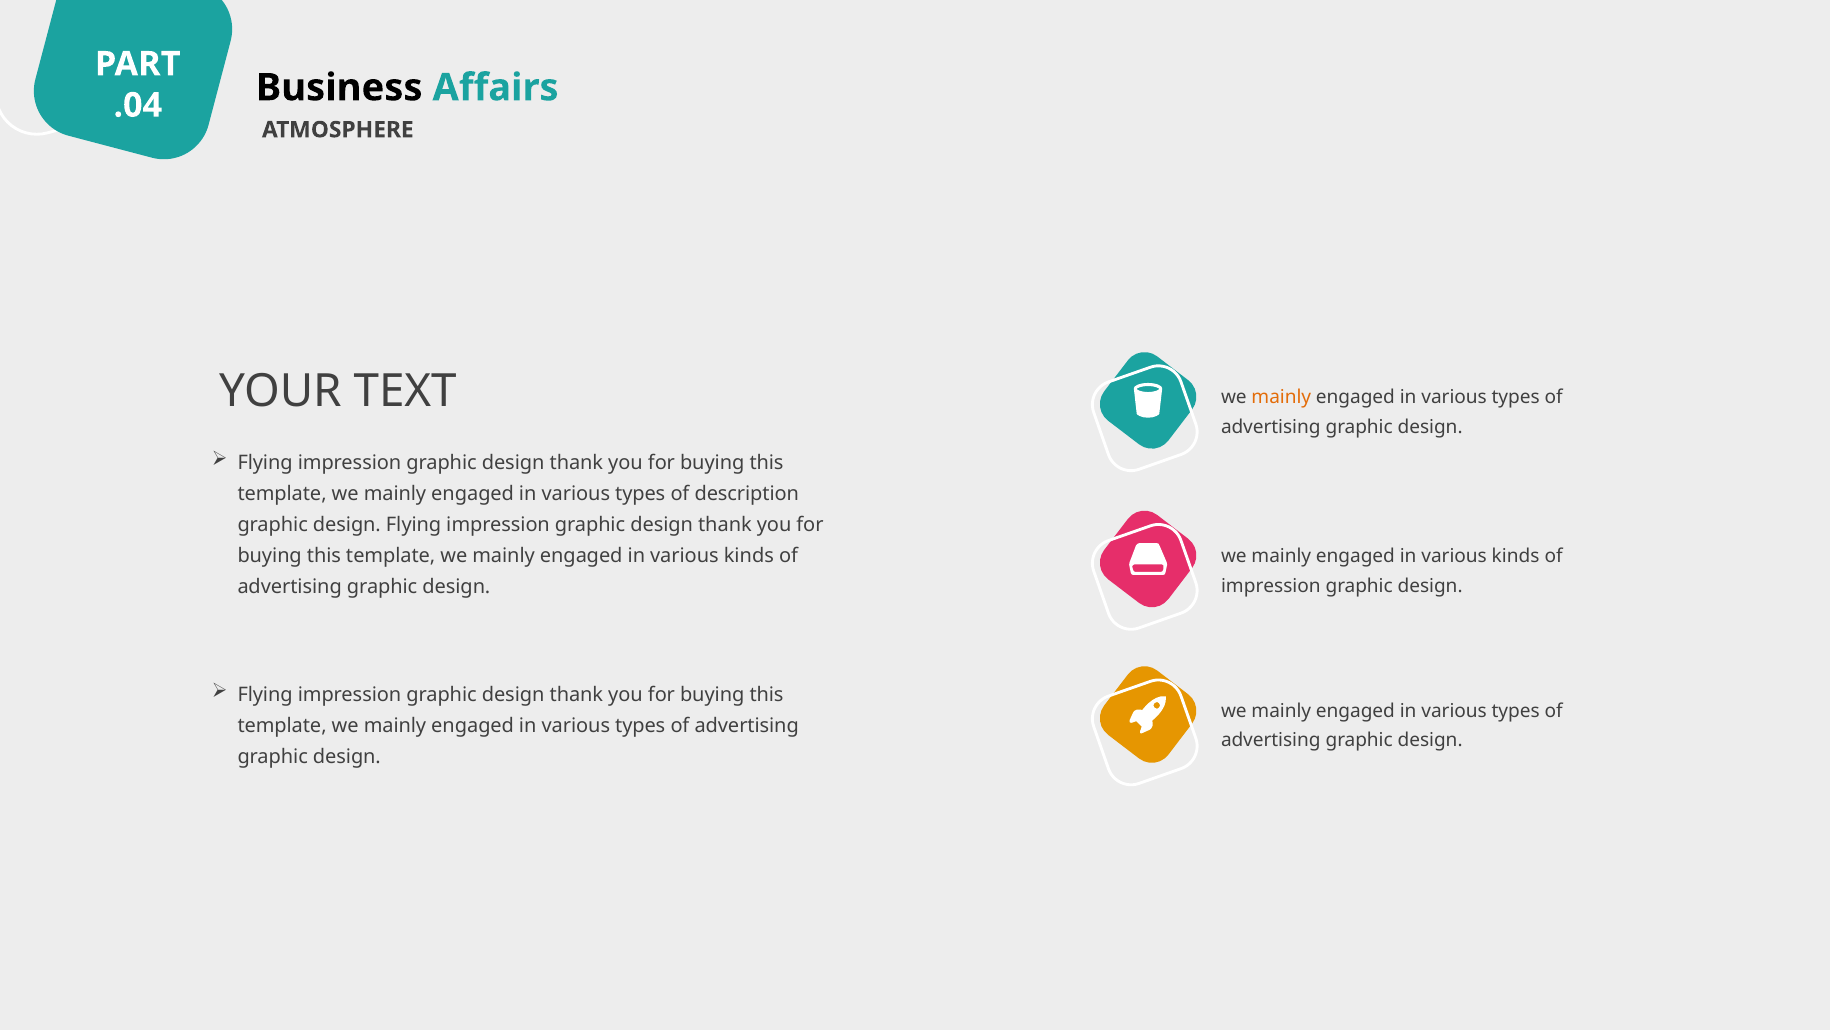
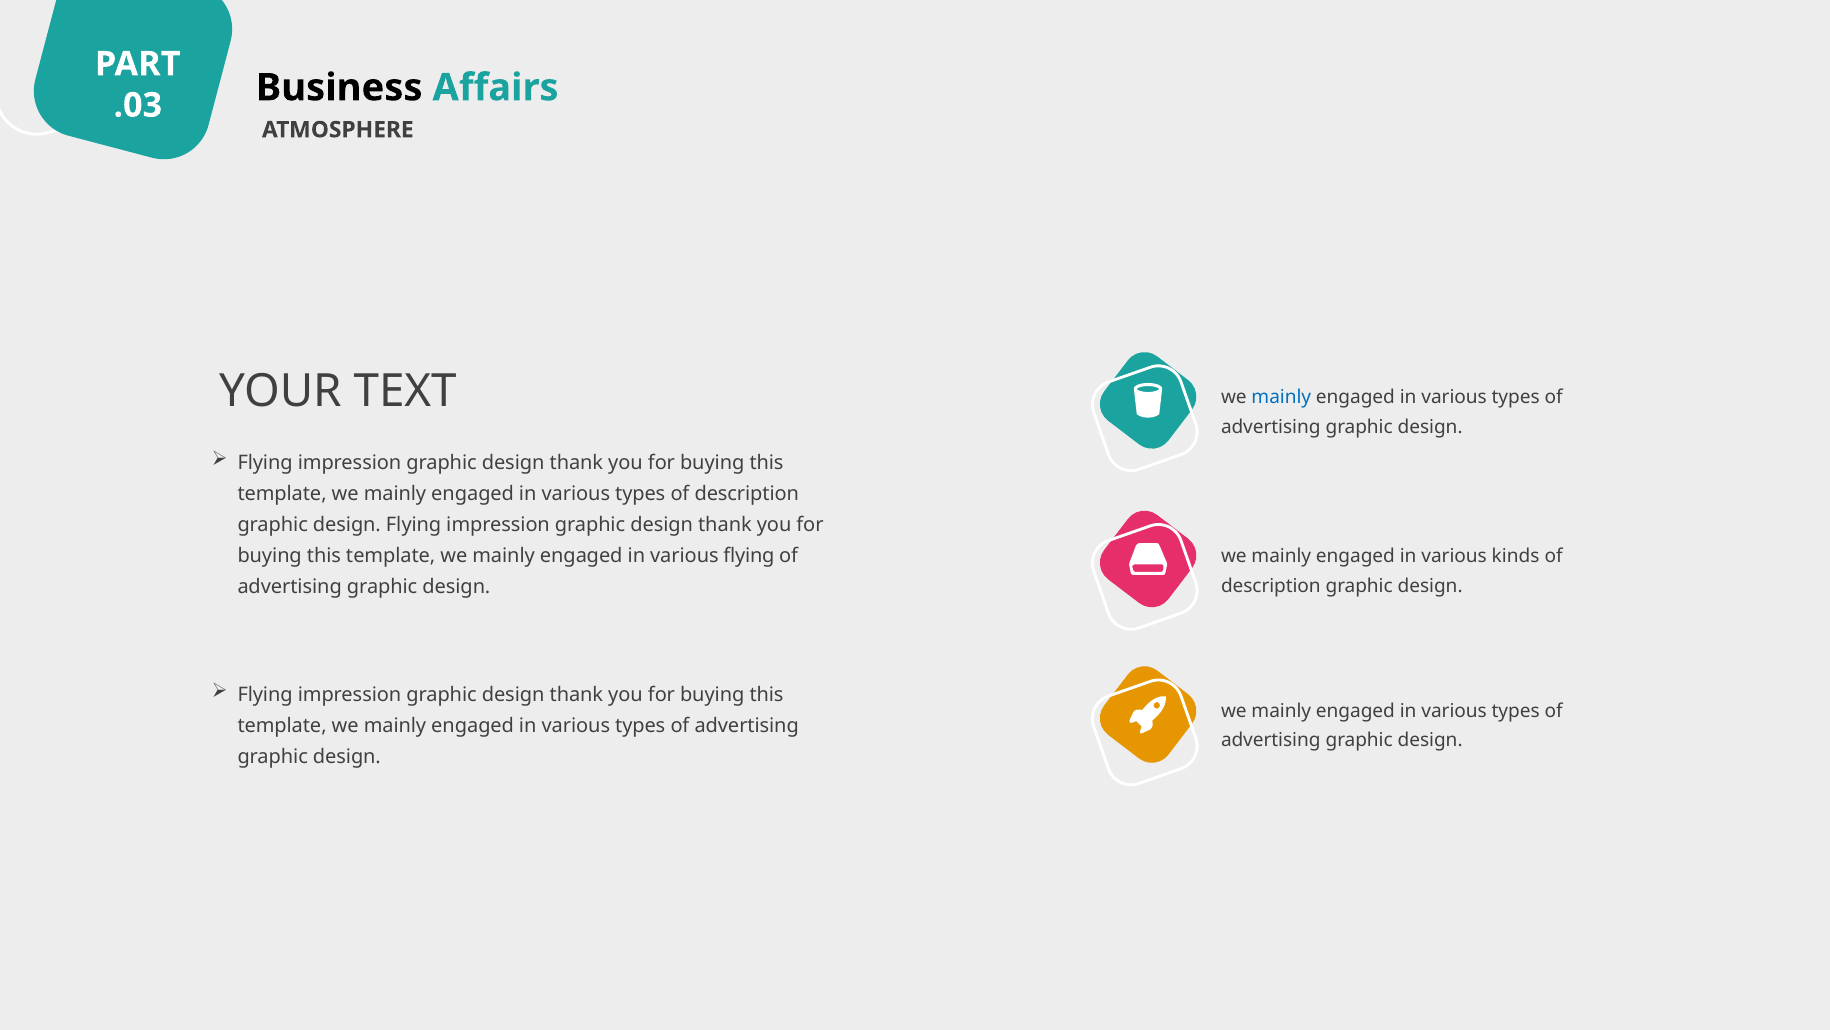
.04: .04 -> .03
mainly at (1281, 397) colour: orange -> blue
kinds at (749, 556): kinds -> flying
impression at (1271, 586): impression -> description
